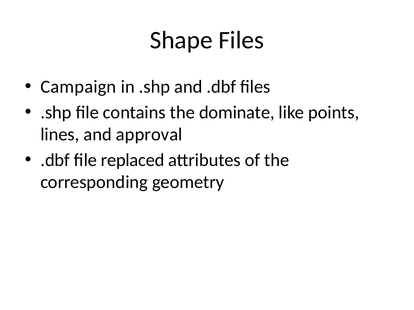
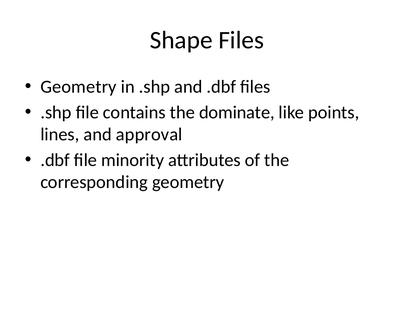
Campaign at (78, 87): Campaign -> Geometry
replaced: replaced -> minority
